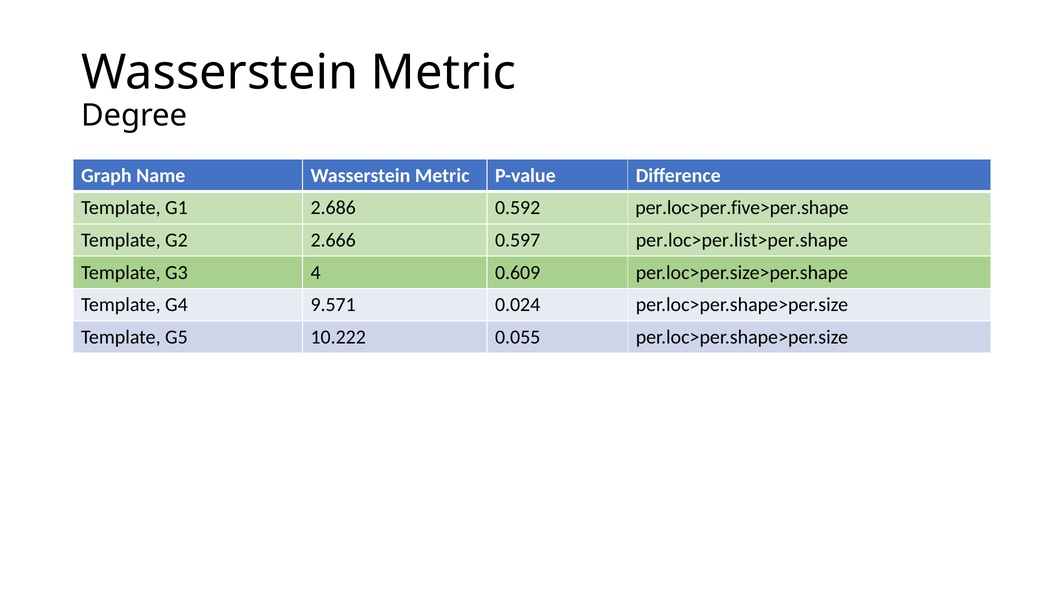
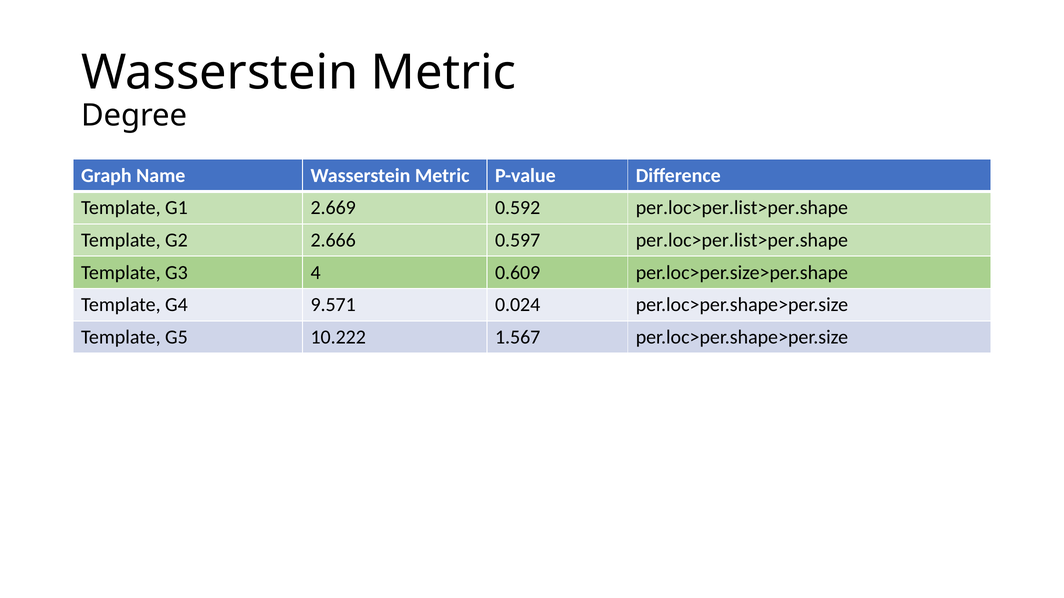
2.686: 2.686 -> 2.669
0.592 per.loc>per.five>per.shape: per.loc>per.five>per.shape -> per.loc>per.list>per.shape
0.055: 0.055 -> 1.567
